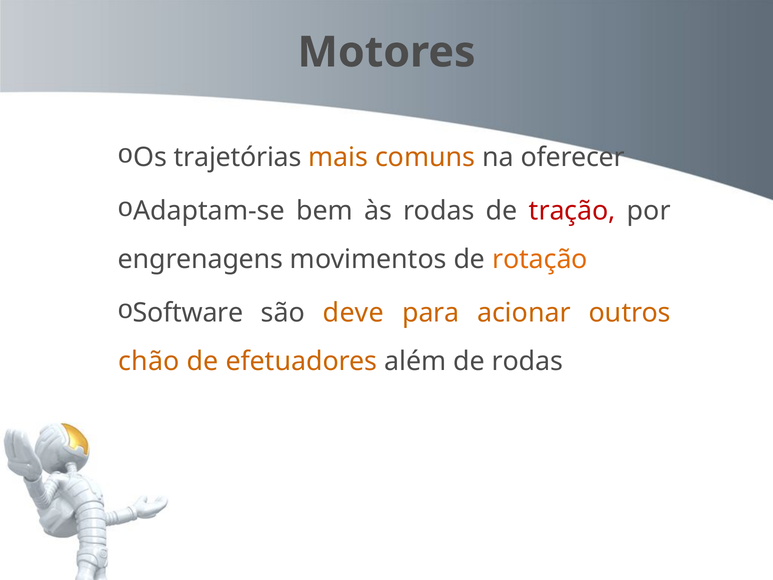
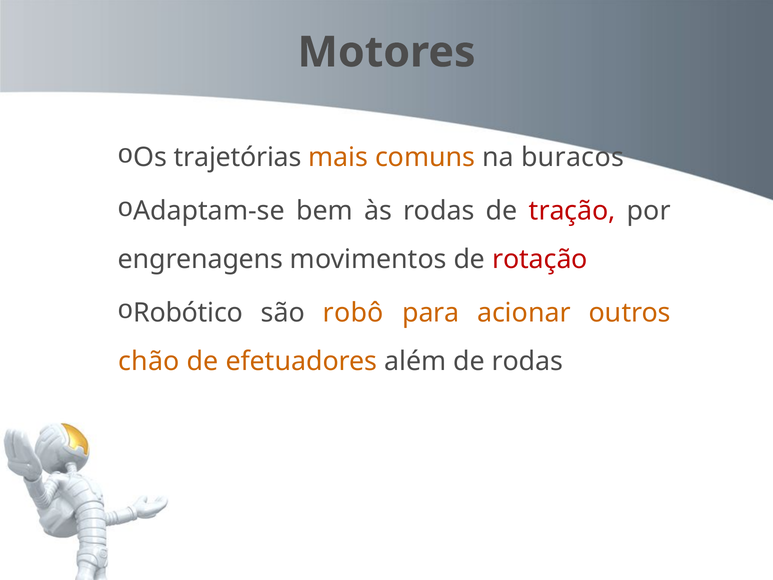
oferecer: oferecer -> buracos
rotação colour: orange -> red
Software: Software -> Robótico
deve: deve -> robô
